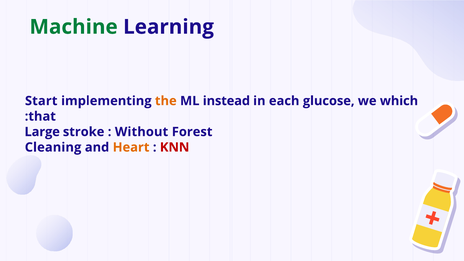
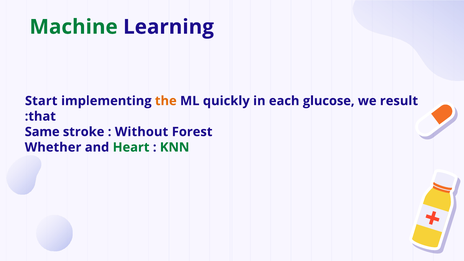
instead: instead -> quickly
which: which -> result
Large: Large -> Same
Cleaning: Cleaning -> Whether
Heart colour: orange -> green
KNN colour: red -> green
